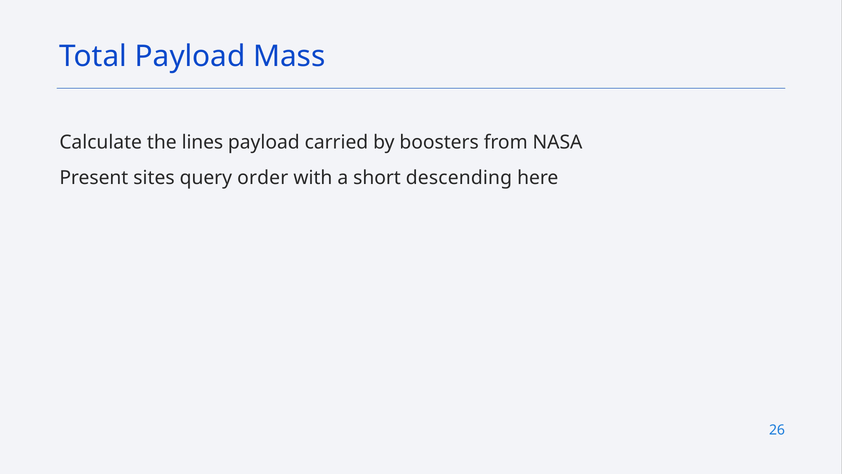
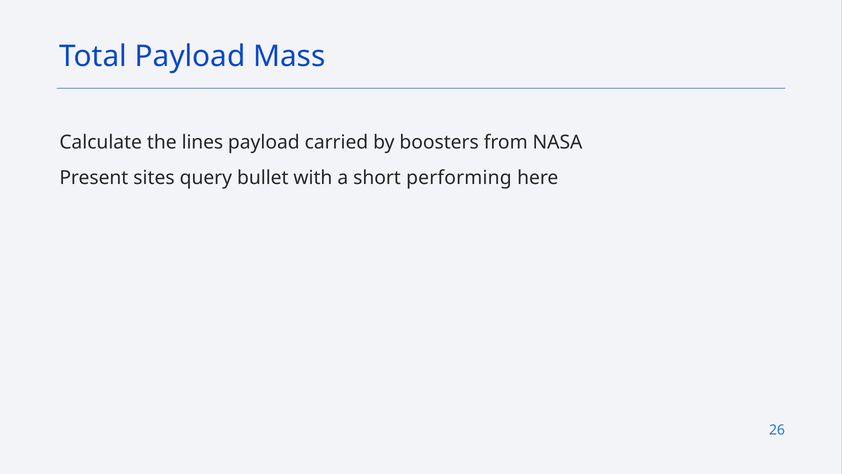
order: order -> bullet
descending: descending -> performing
